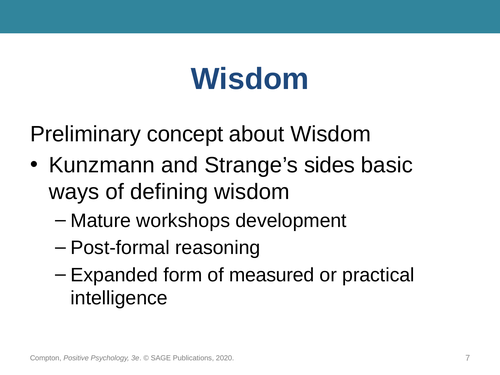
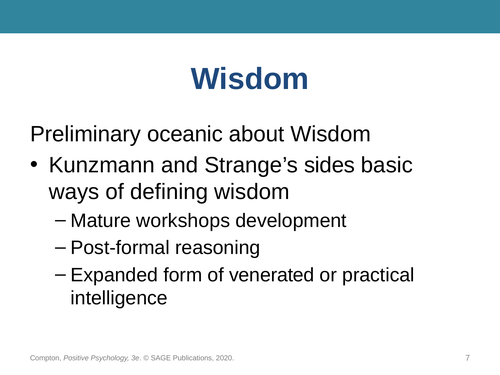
concept: concept -> oceanic
measured: measured -> venerated
